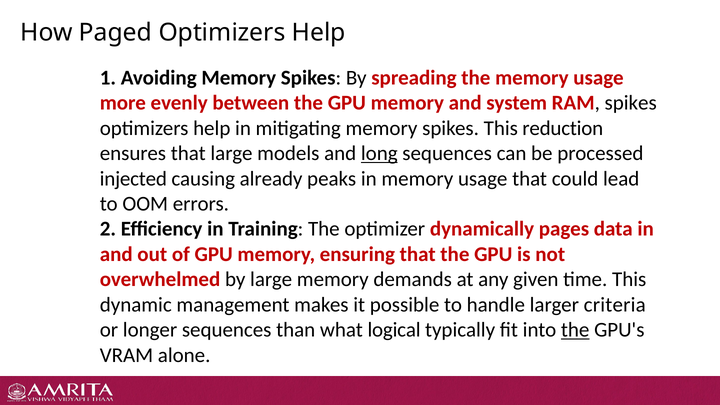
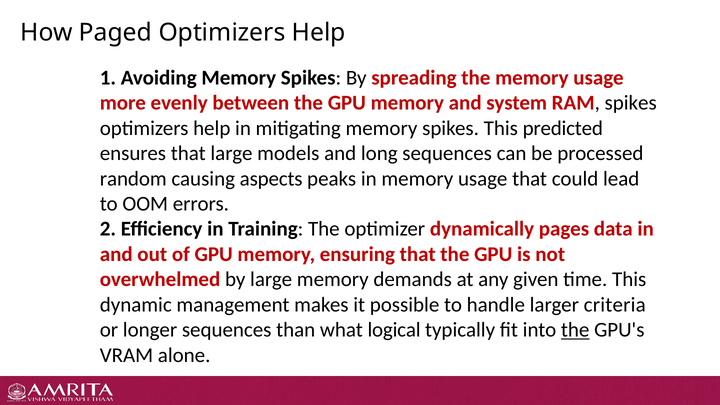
reduction: reduction -> predicted
long underline: present -> none
injected: injected -> random
already: already -> aspects
